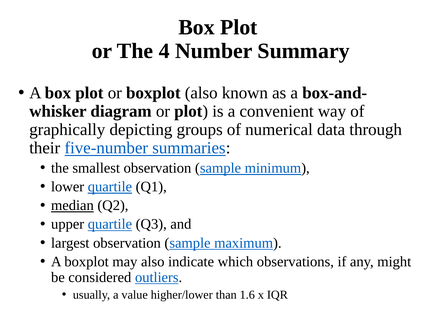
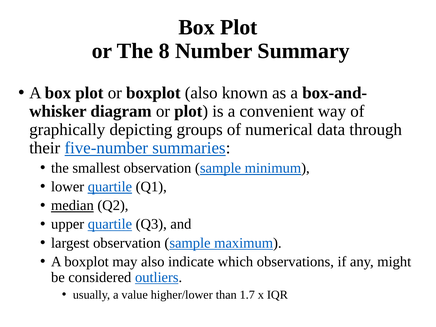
4: 4 -> 8
1.6: 1.6 -> 1.7
